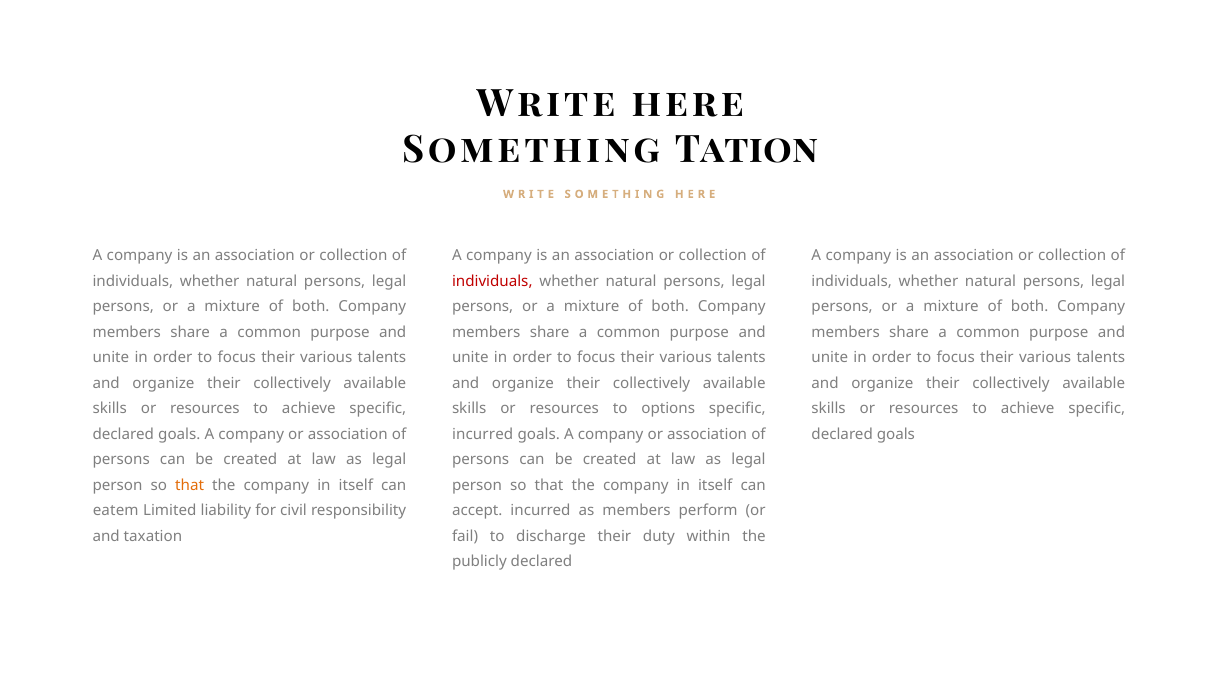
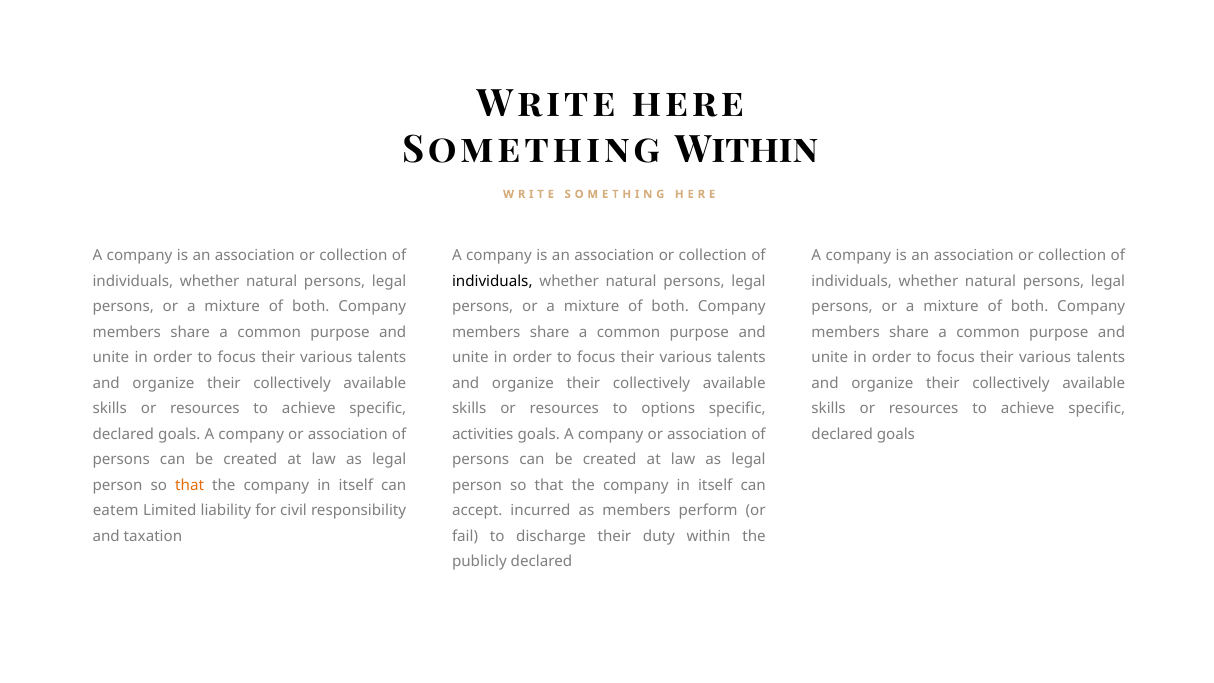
Something Tation: Tation -> Within
individuals at (492, 281) colour: red -> black
incurred at (483, 434): incurred -> activities
